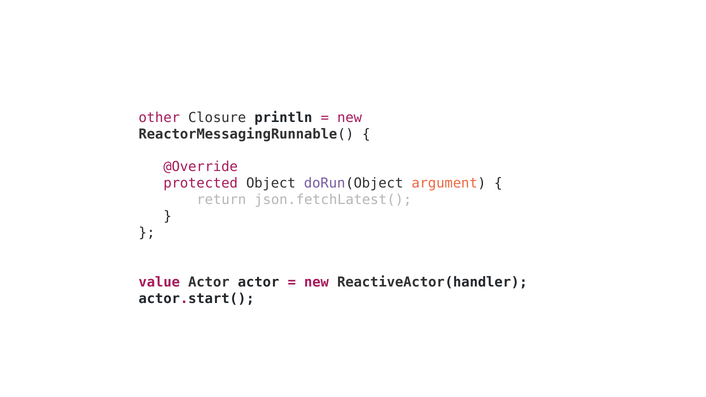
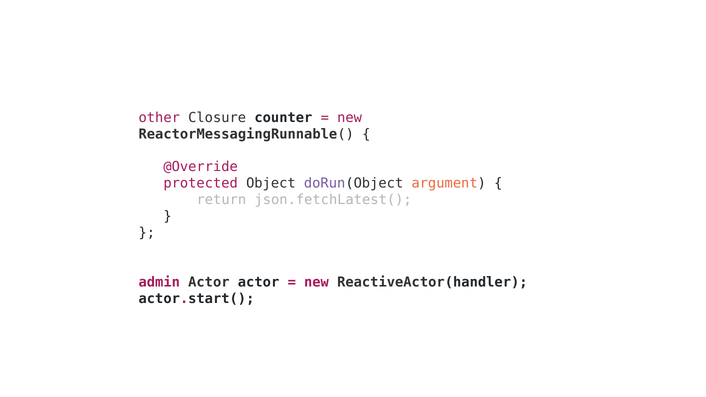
println: println -> counter
value: value -> admin
